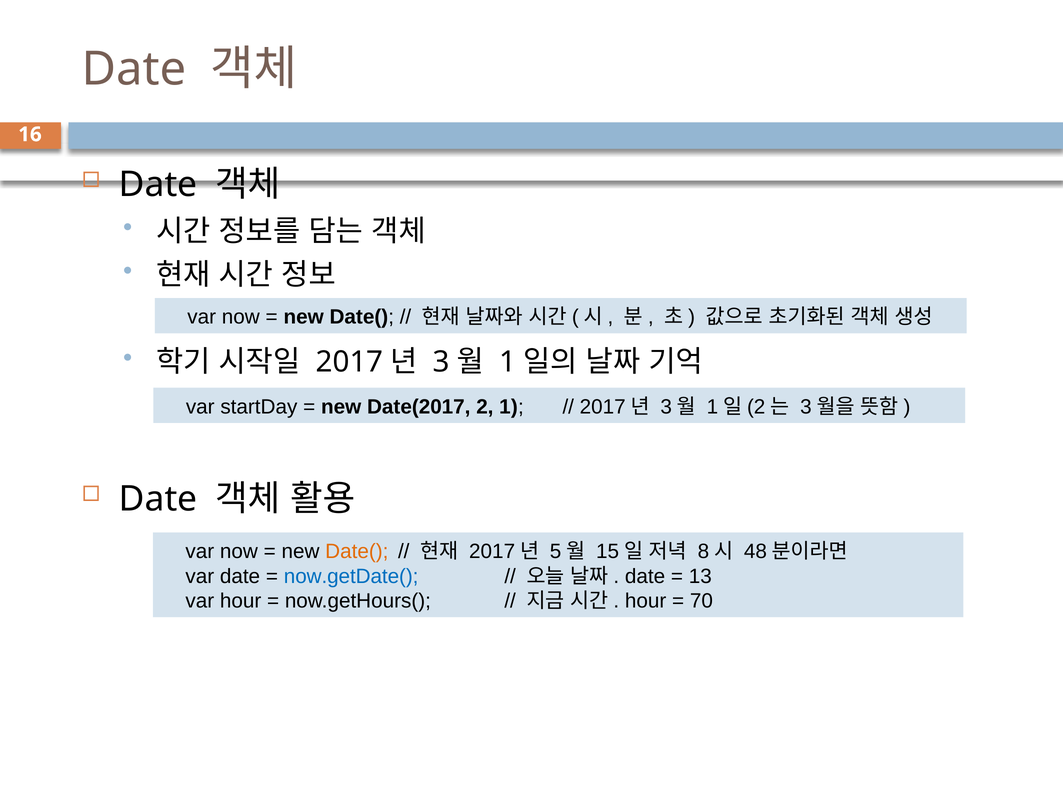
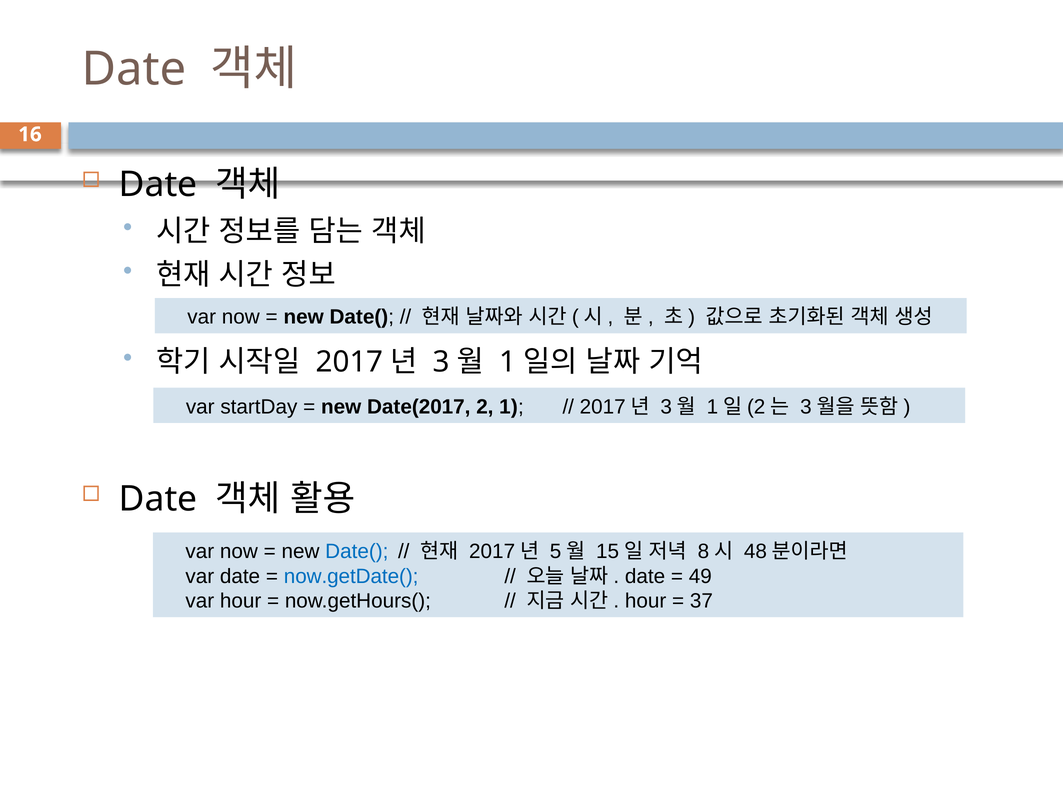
Date( at (357, 552) colour: orange -> blue
13: 13 -> 49
70: 70 -> 37
